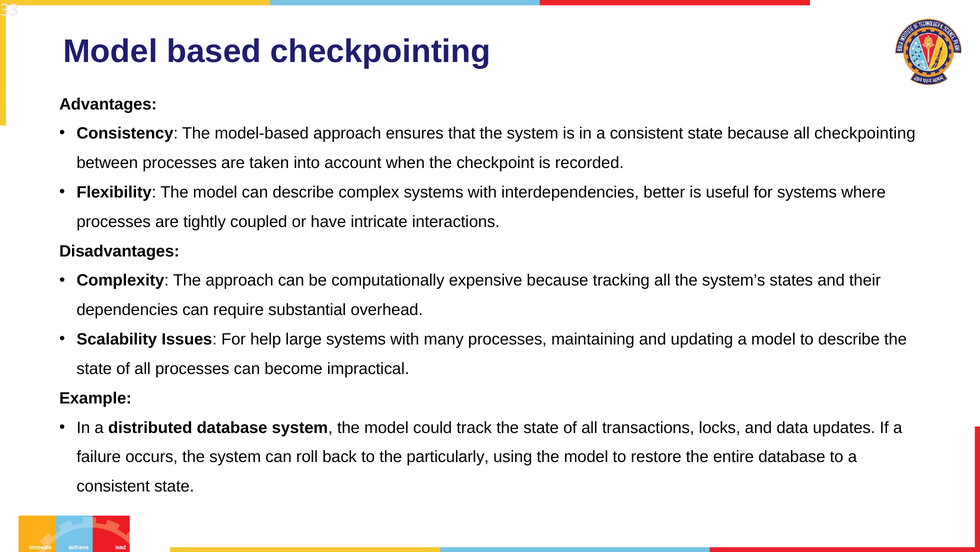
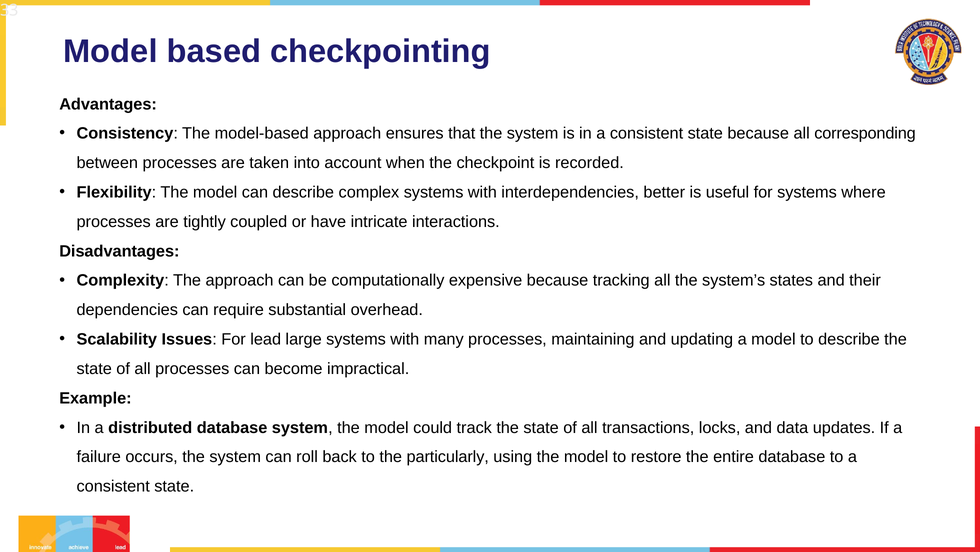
all checkpointing: checkpointing -> corresponding
help: help -> lead
